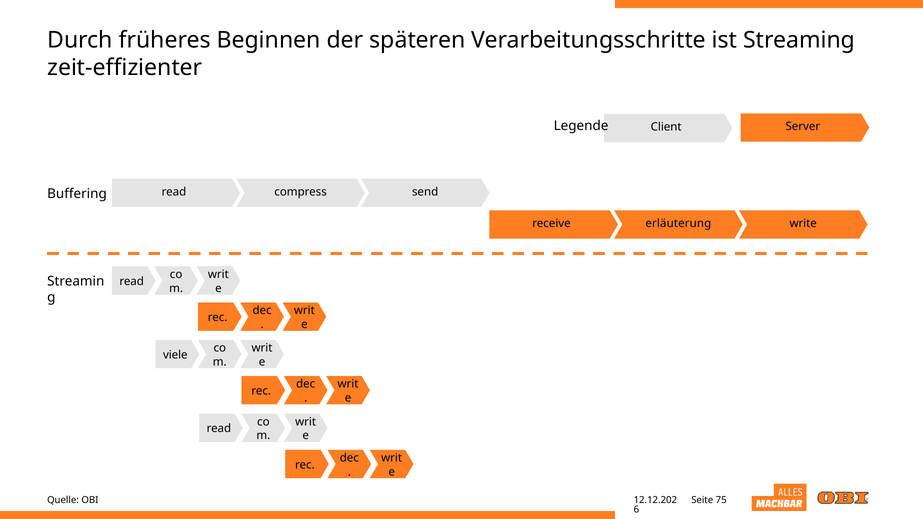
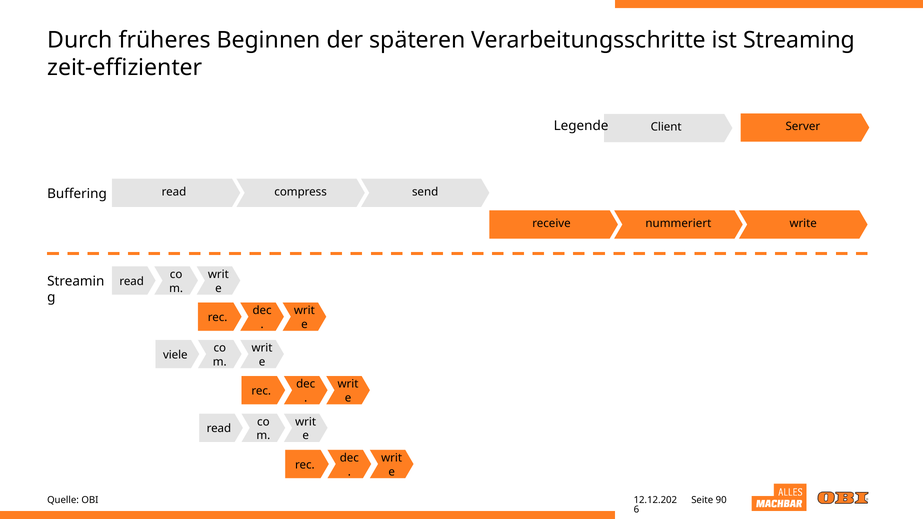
erläuterung: erläuterung -> nummeriert
75: 75 -> 90
